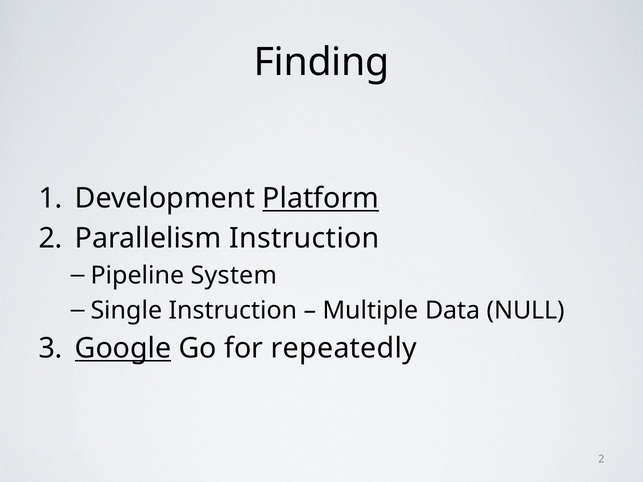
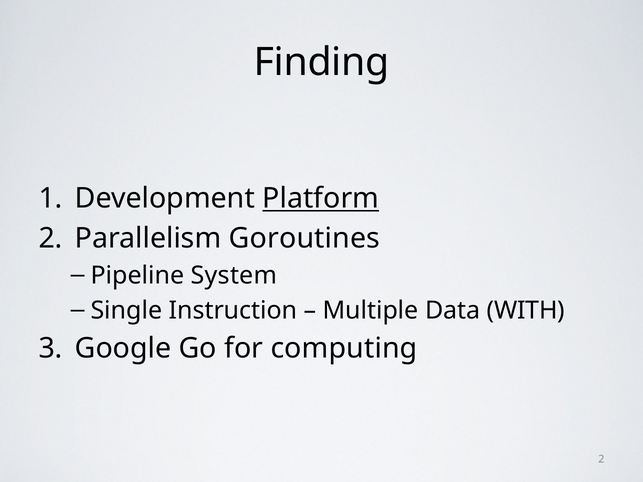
Parallelism Instruction: Instruction -> Goroutines
NULL: NULL -> WITH
Google underline: present -> none
repeatedly: repeatedly -> computing
